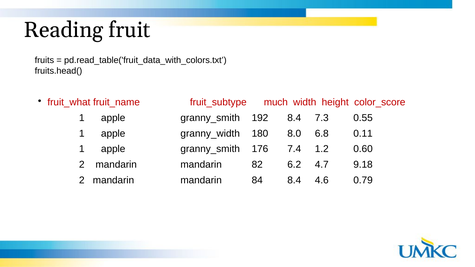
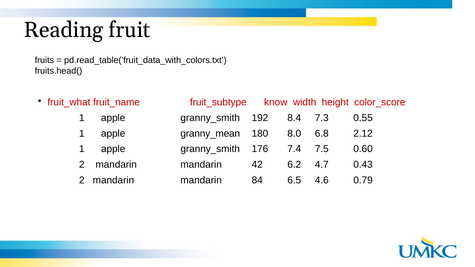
much: much -> know
granny_width: granny_width -> granny_mean
0.11: 0.11 -> 2.12
1.2: 1.2 -> 7.5
82: 82 -> 42
9.18: 9.18 -> 0.43
84 8.4: 8.4 -> 6.5
